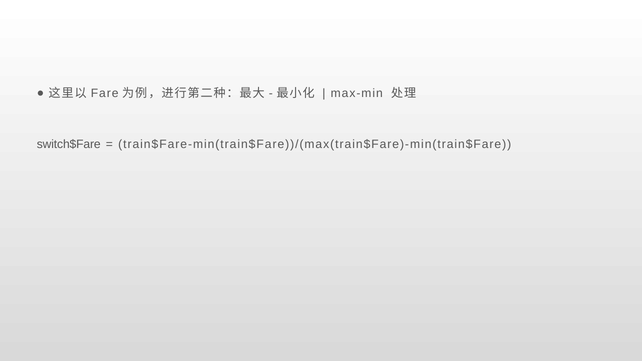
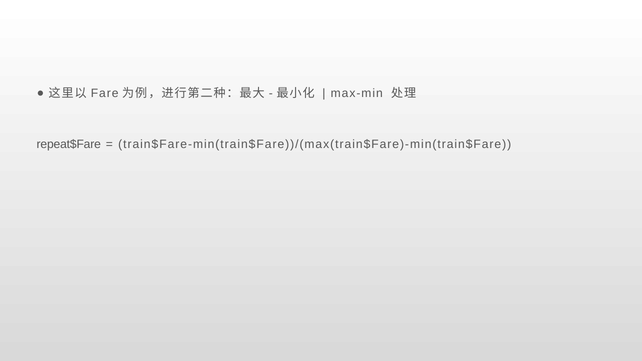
switch$Fare: switch$Fare -> repeat$Fare
